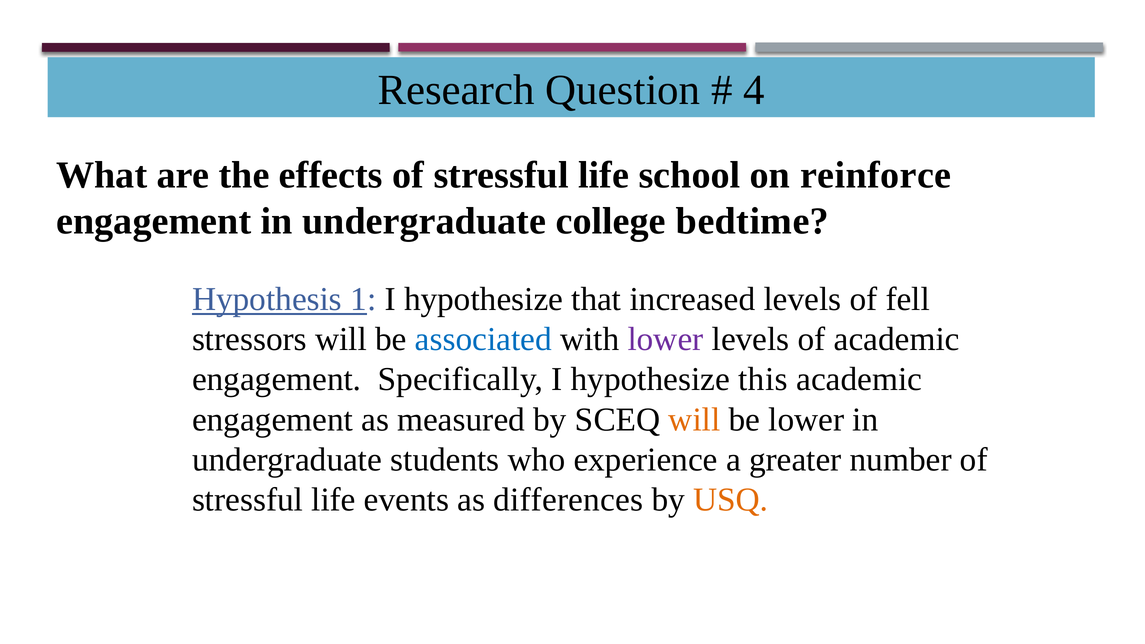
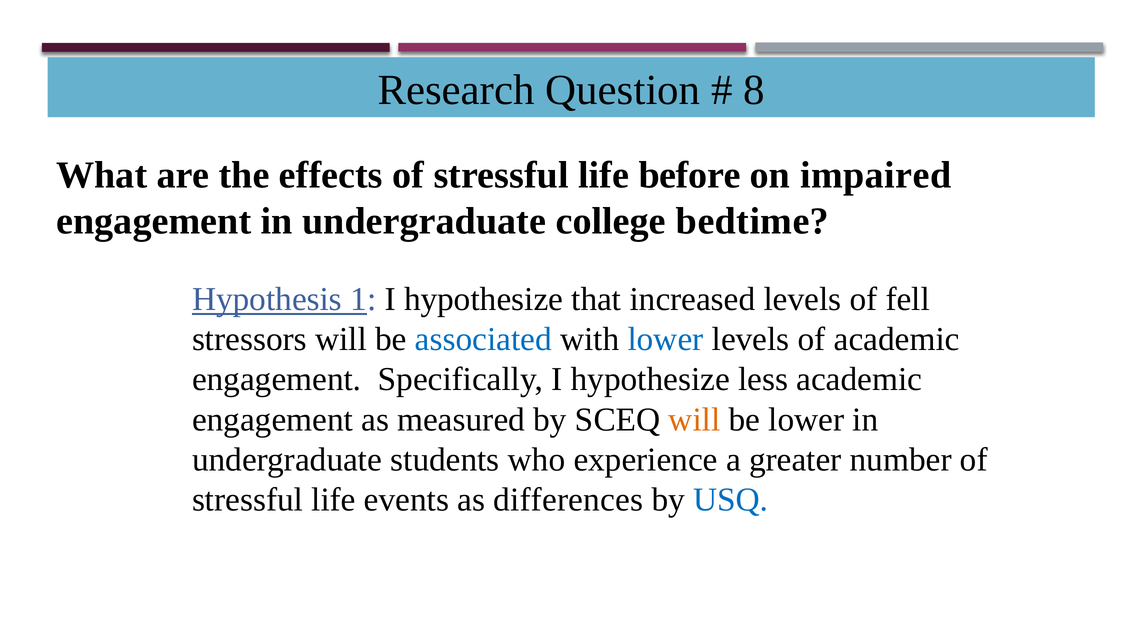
4: 4 -> 8
school: school -> before
reinforce: reinforce -> impaired
lower at (666, 339) colour: purple -> blue
this: this -> less
USQ colour: orange -> blue
